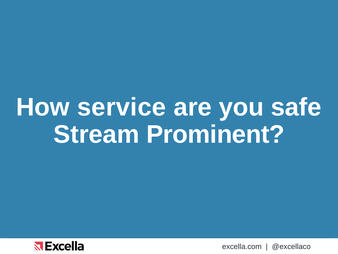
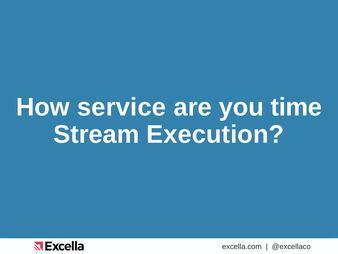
safe: safe -> time
Prominent: Prominent -> Execution
